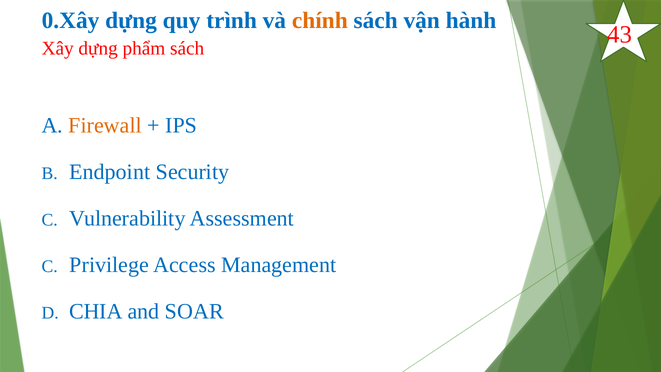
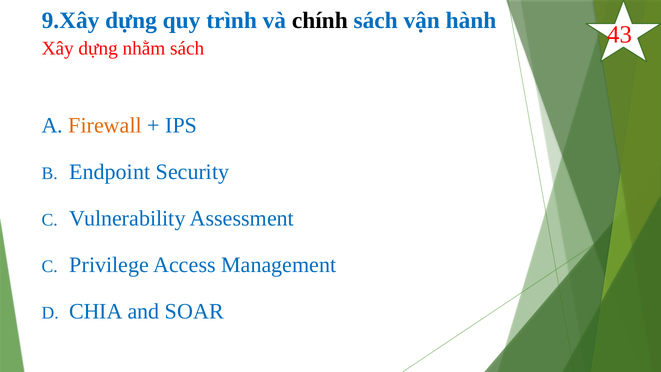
0.Xây: 0.Xây -> 9.Xây
chính colour: orange -> black
phẩm: phẩm -> nhằm
